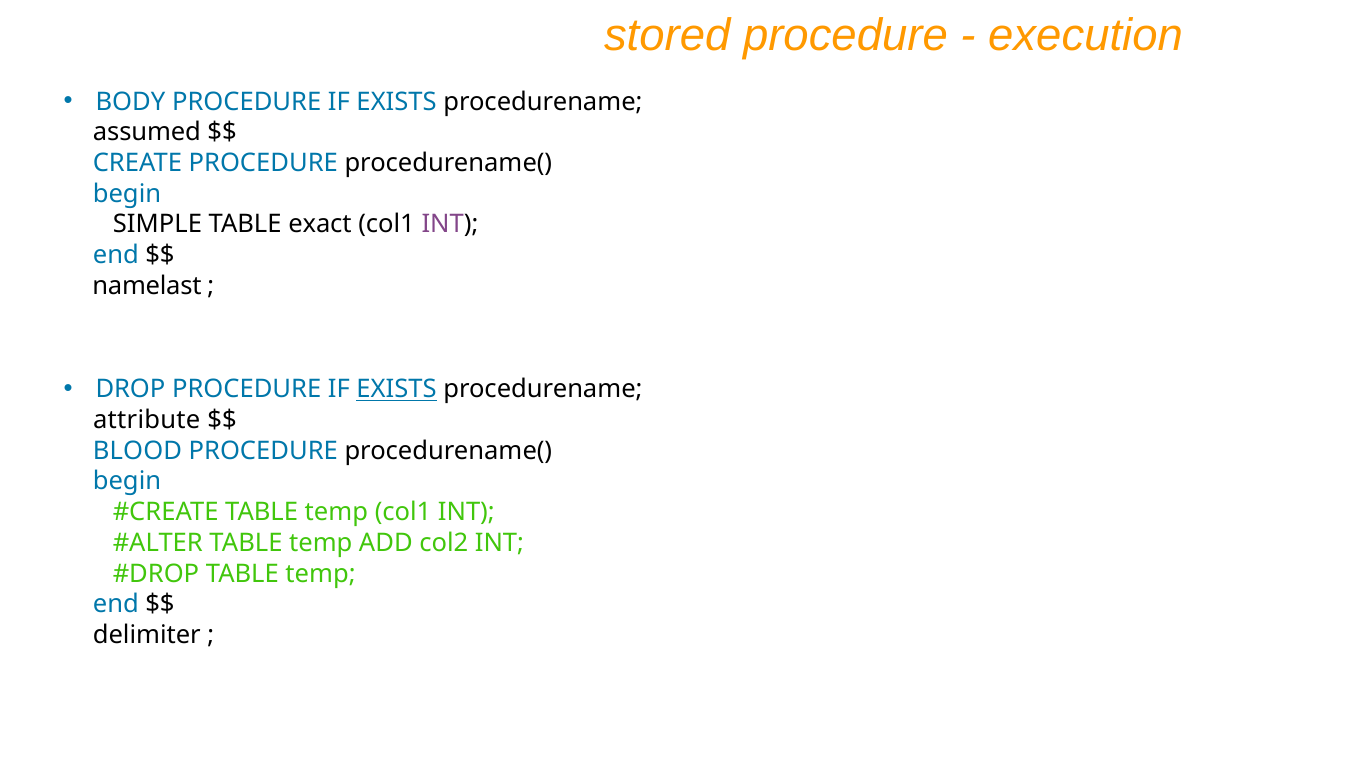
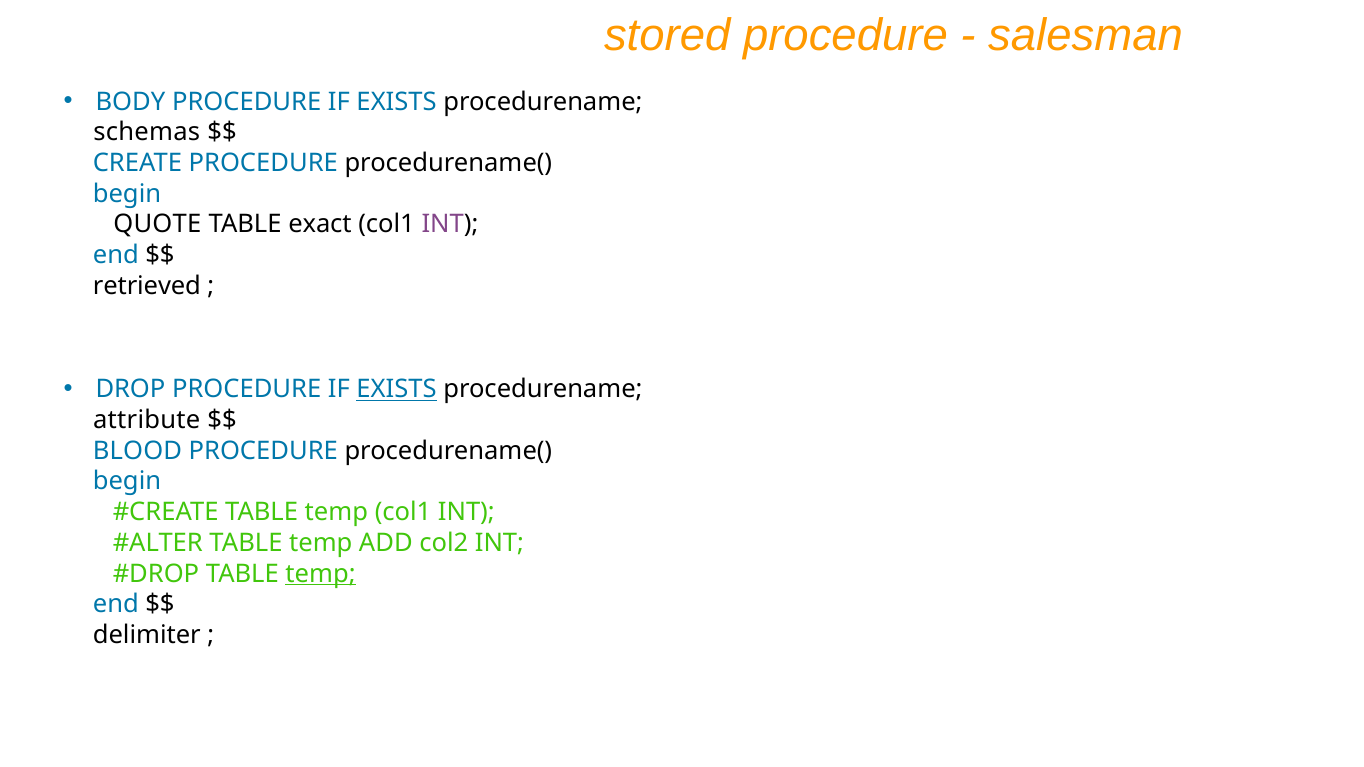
execution: execution -> salesman
assumed: assumed -> schemas
SIMPLE: SIMPLE -> QUOTE
namelast: namelast -> retrieved
temp at (321, 574) underline: none -> present
